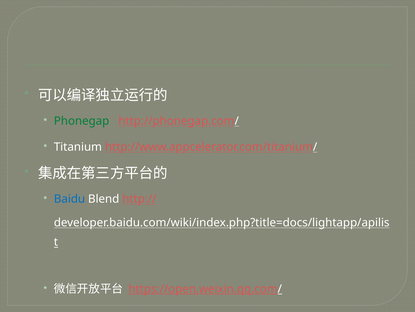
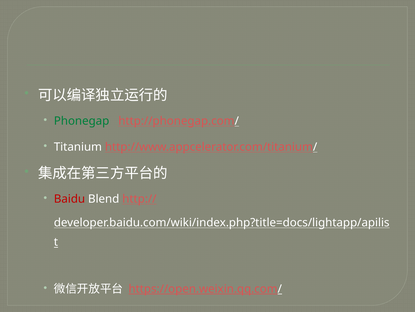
Baidu colour: blue -> red
